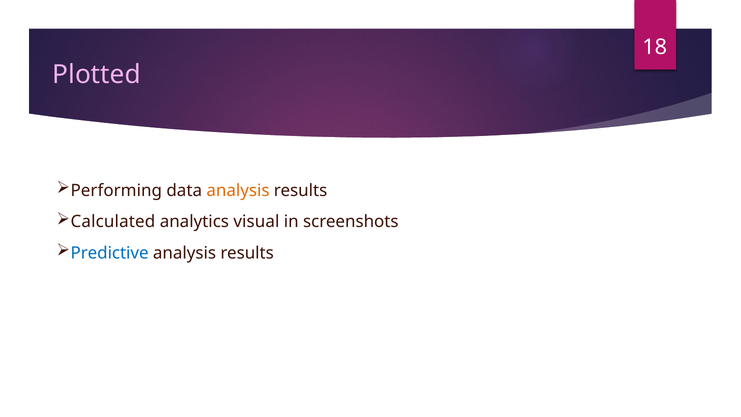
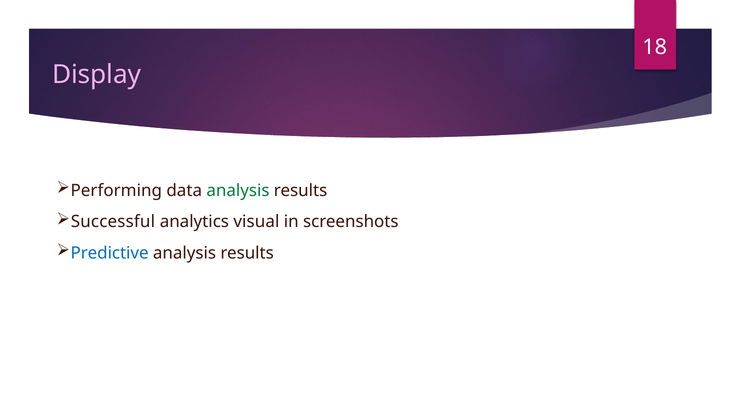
Plotted: Plotted -> Display
analysis at (238, 191) colour: orange -> green
Calculated: Calculated -> Successful
